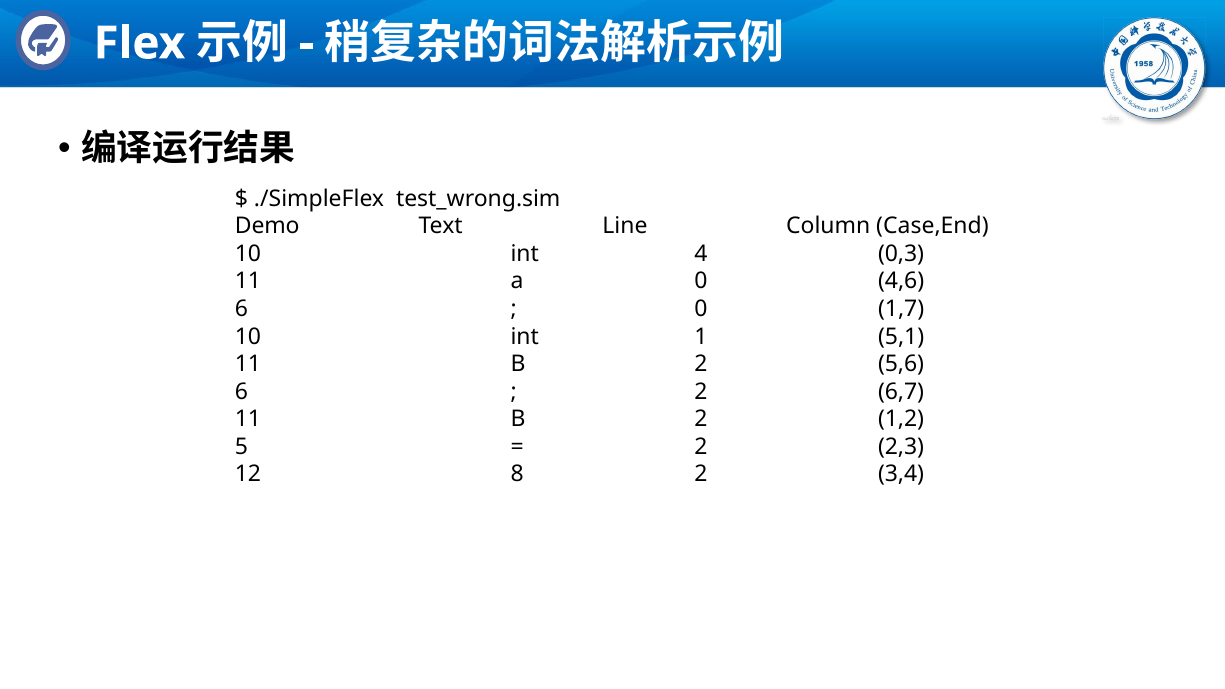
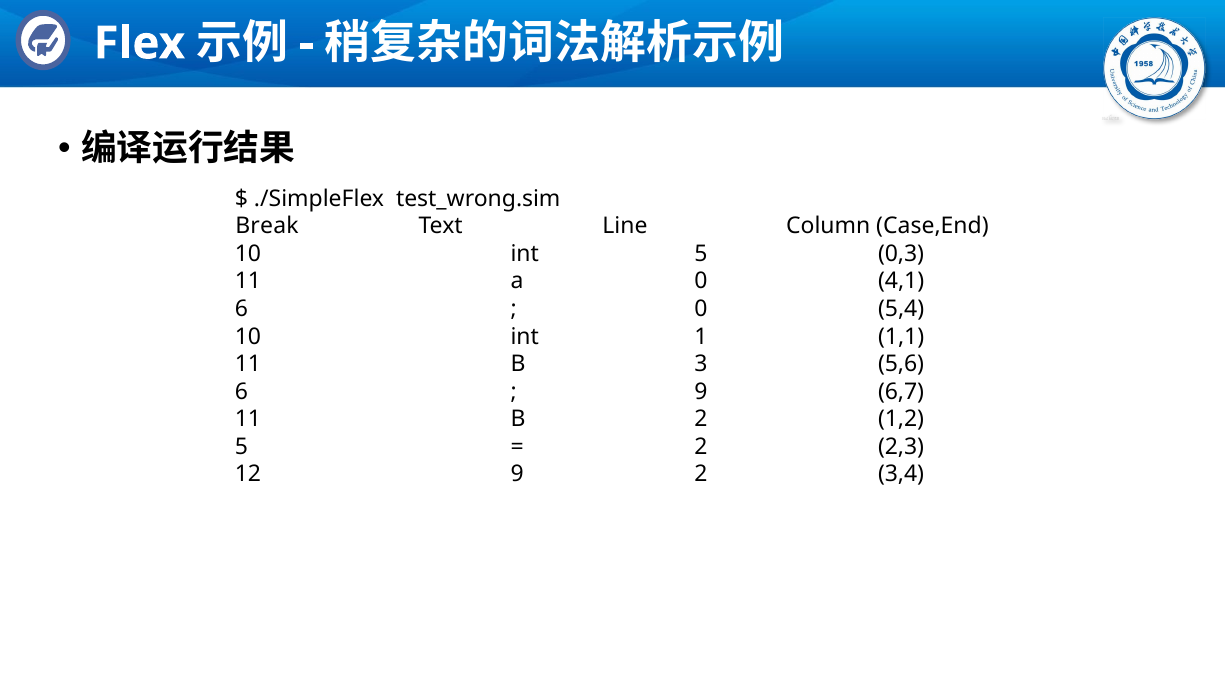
Demo: Demo -> Break
int 4: 4 -> 5
4,6: 4,6 -> 4,1
1,7: 1,7 -> 5,4
5,1: 5,1 -> 1,1
2 at (701, 364): 2 -> 3
2 at (701, 392): 2 -> 9
12 8: 8 -> 9
